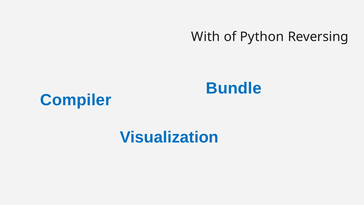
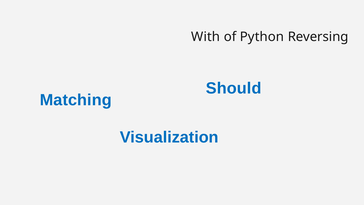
Bundle: Bundle -> Should
Compiler: Compiler -> Matching
